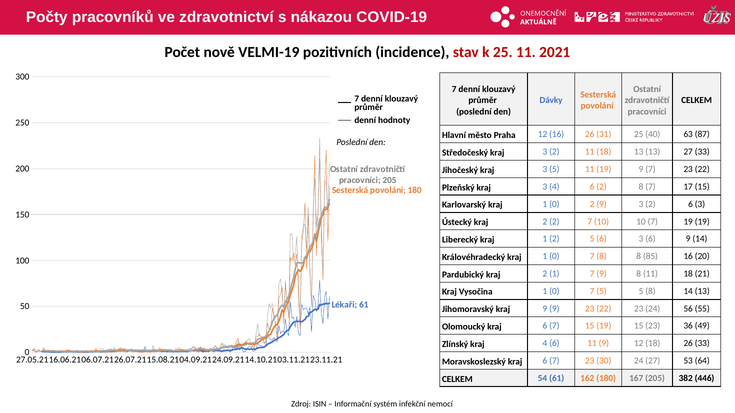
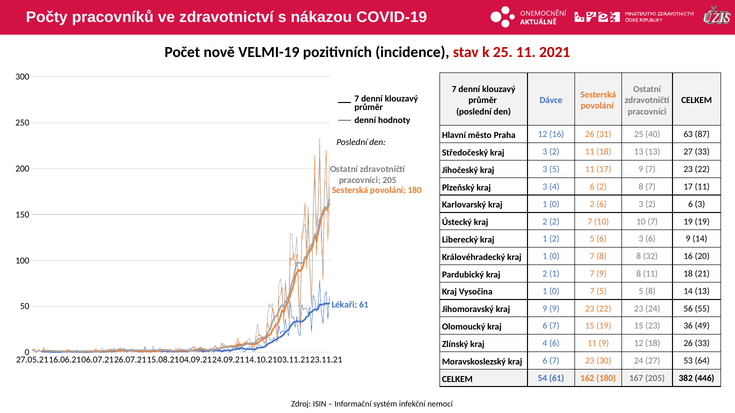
Dávky: Dávky -> Dávce
11 19: 19 -> 17
17 15: 15 -> 11
0 2 9: 9 -> 6
85: 85 -> 32
